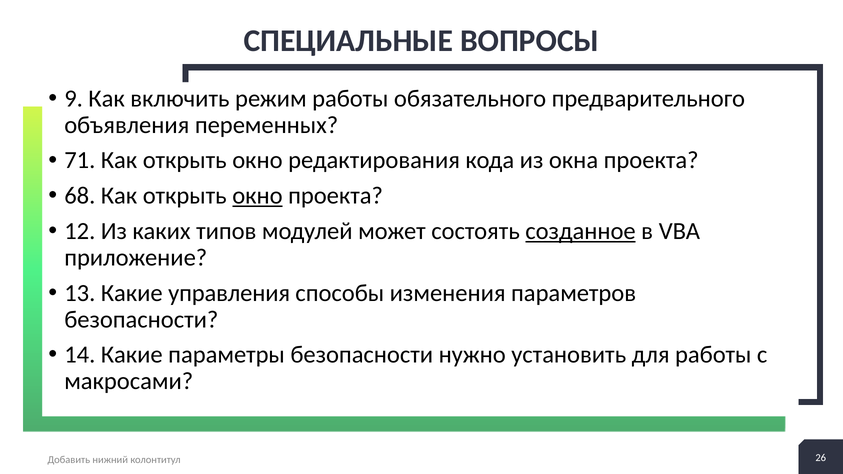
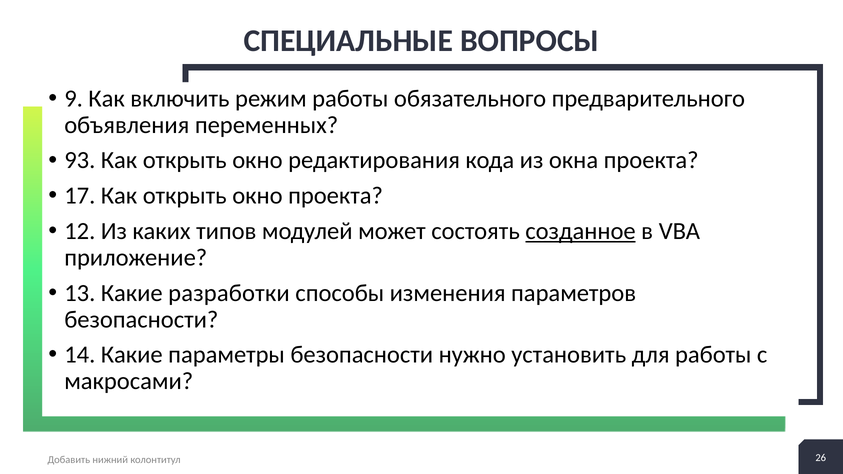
71: 71 -> 93
68: 68 -> 17
окно at (257, 196) underline: present -> none
управления: управления -> разработки
